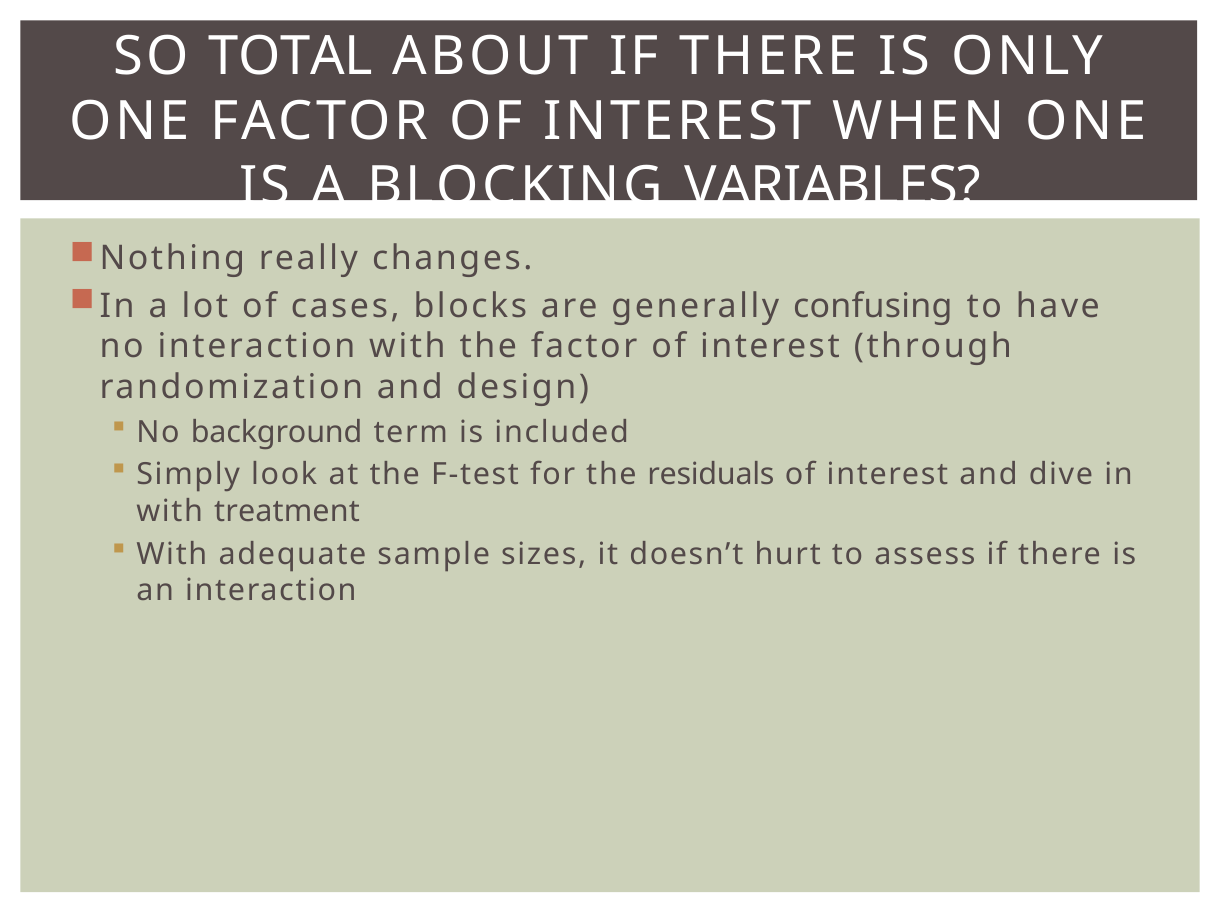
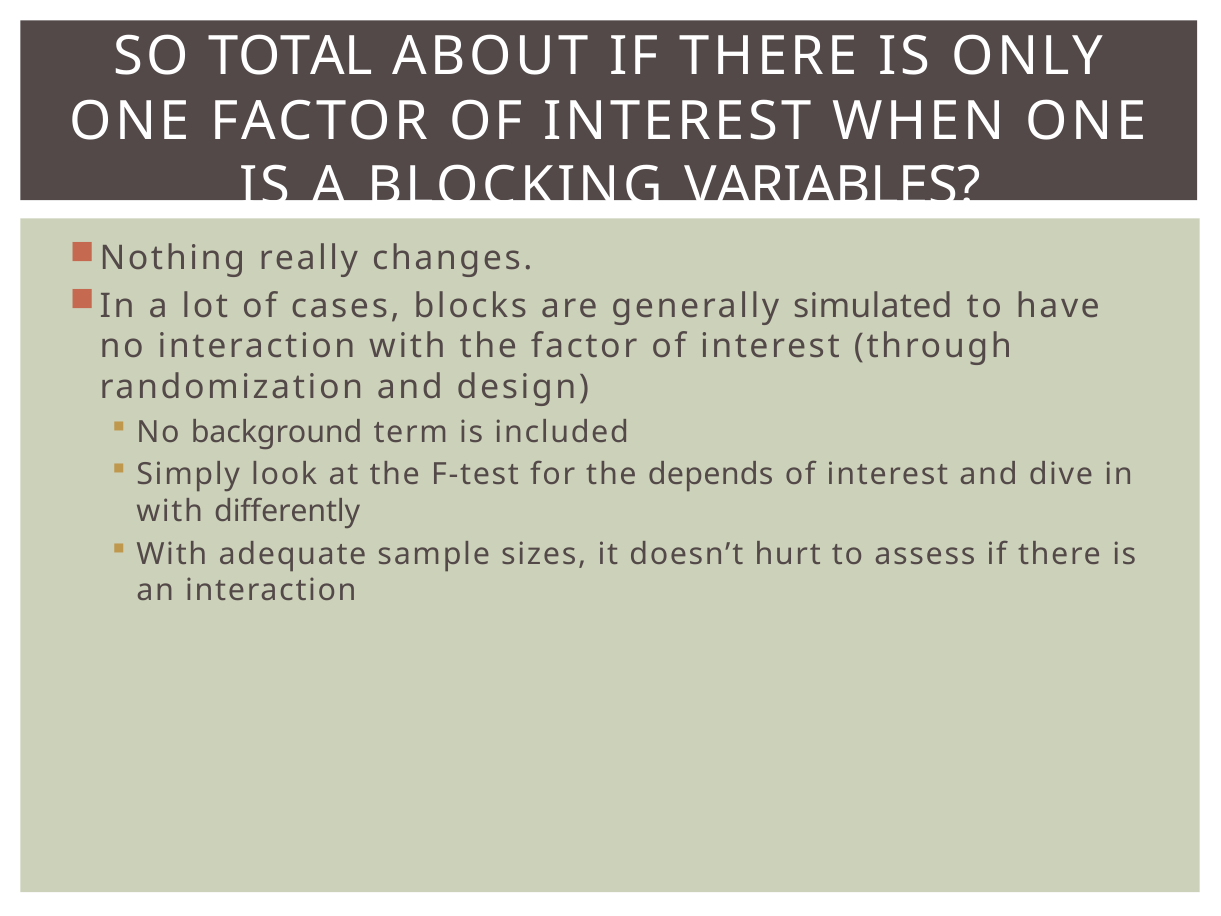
confusing: confusing -> simulated
residuals: residuals -> depends
treatment: treatment -> differently
